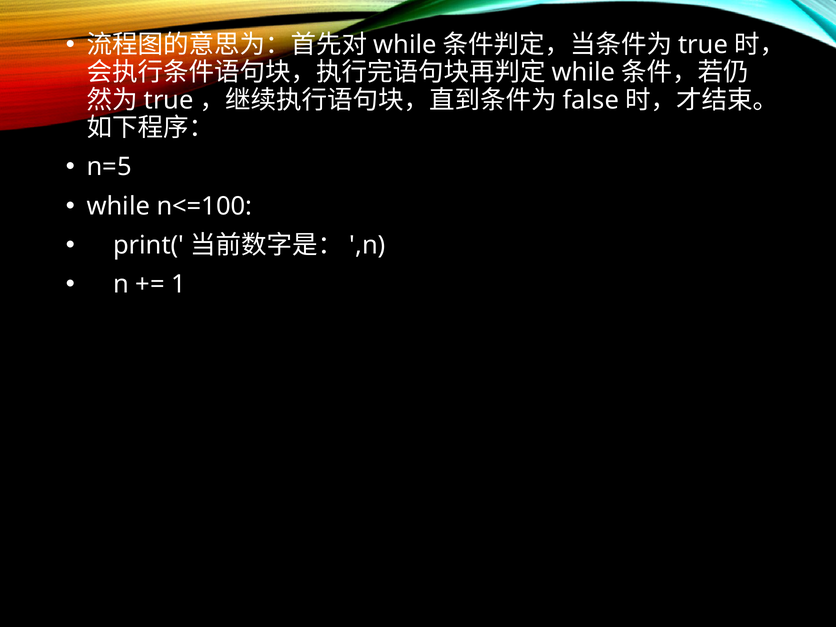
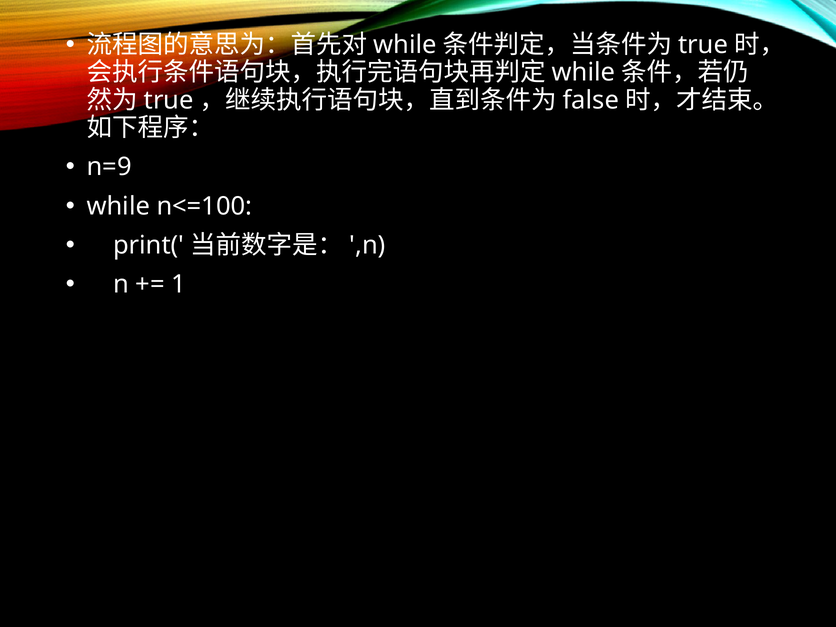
n=5: n=5 -> n=9
